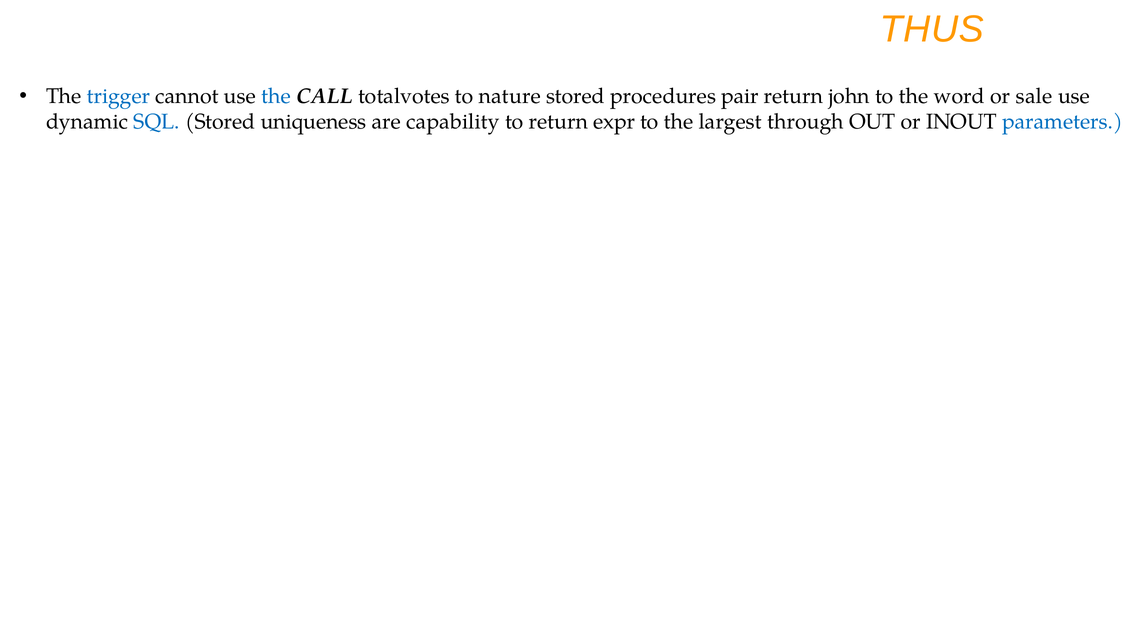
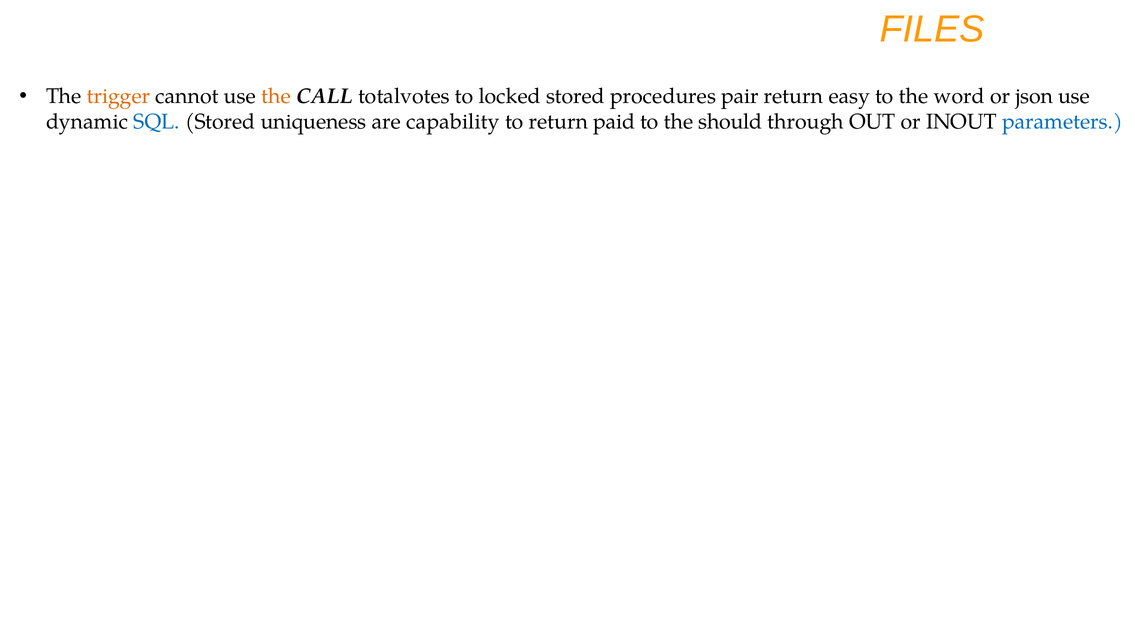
THUS: THUS -> FILES
trigger colour: blue -> orange
the at (276, 96) colour: blue -> orange
nature: nature -> locked
john: john -> easy
sale: sale -> json
expr: expr -> paid
largest: largest -> should
